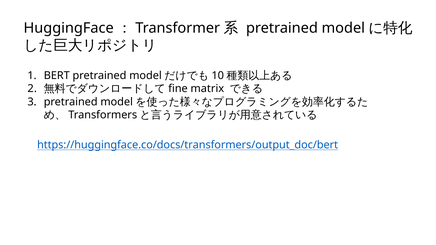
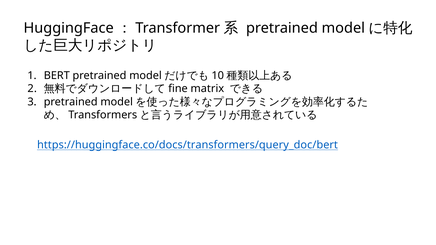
https://huggingface.co/docs/transformers/output_doc/bert: https://huggingface.co/docs/transformers/output_doc/bert -> https://huggingface.co/docs/transformers/query_doc/bert
